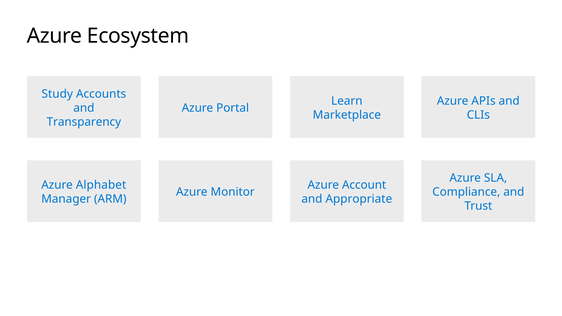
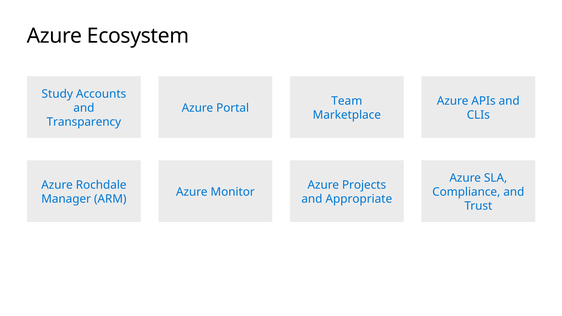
Learn: Learn -> Team
Alphabet: Alphabet -> Rochdale
Account: Account -> Projects
